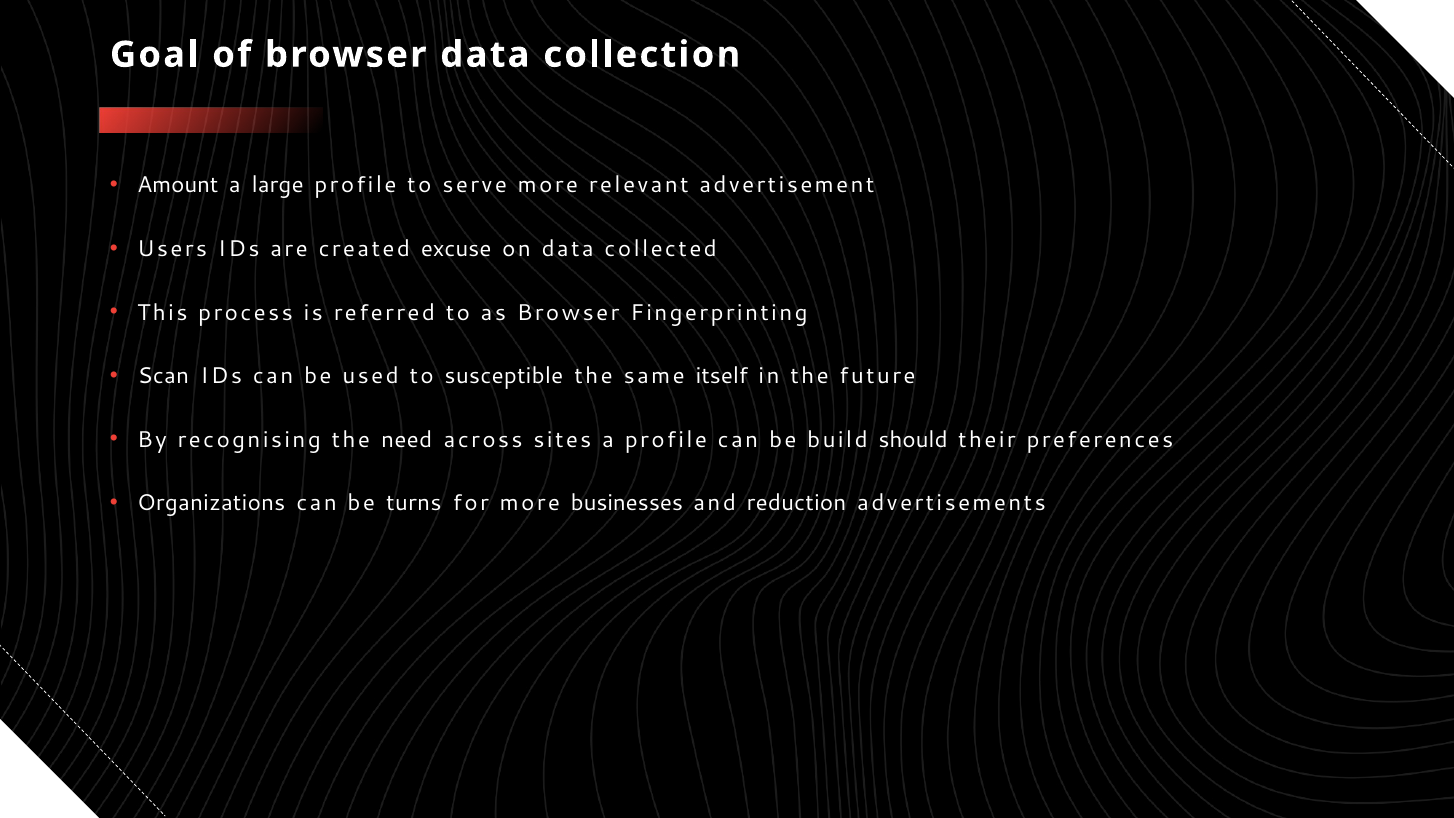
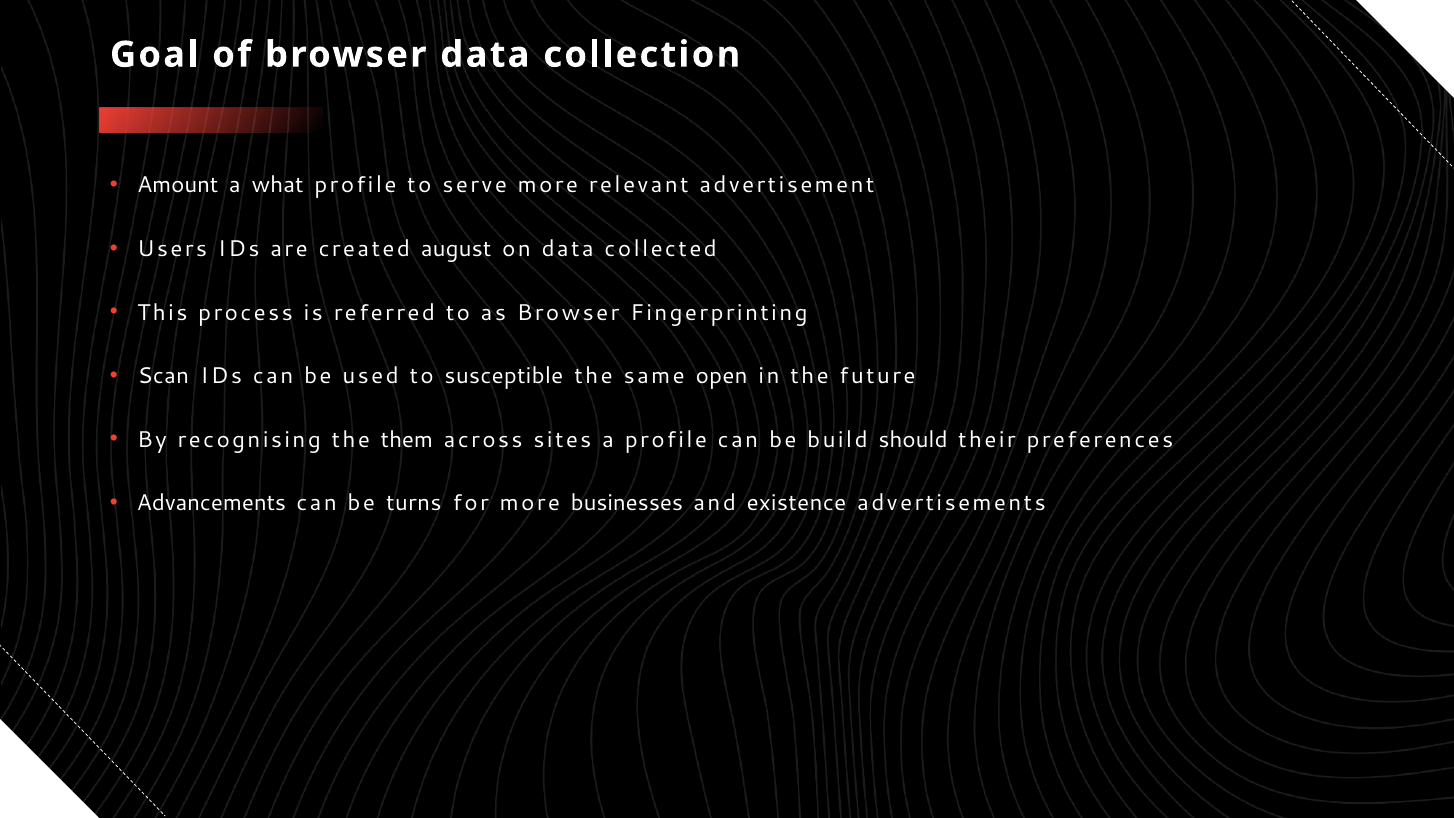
large: large -> what
excuse: excuse -> august
itself: itself -> open
need: need -> them
Organizations: Organizations -> Advancements
reduction: reduction -> existence
